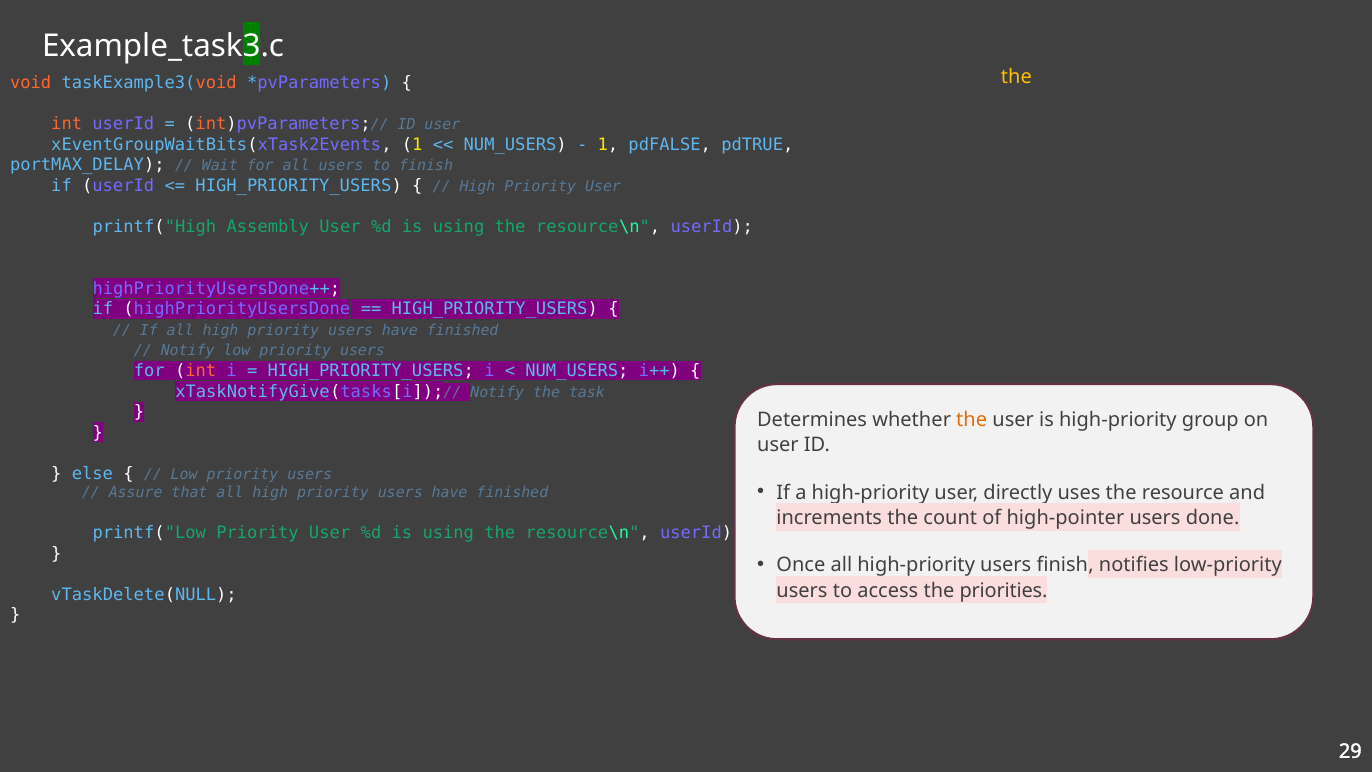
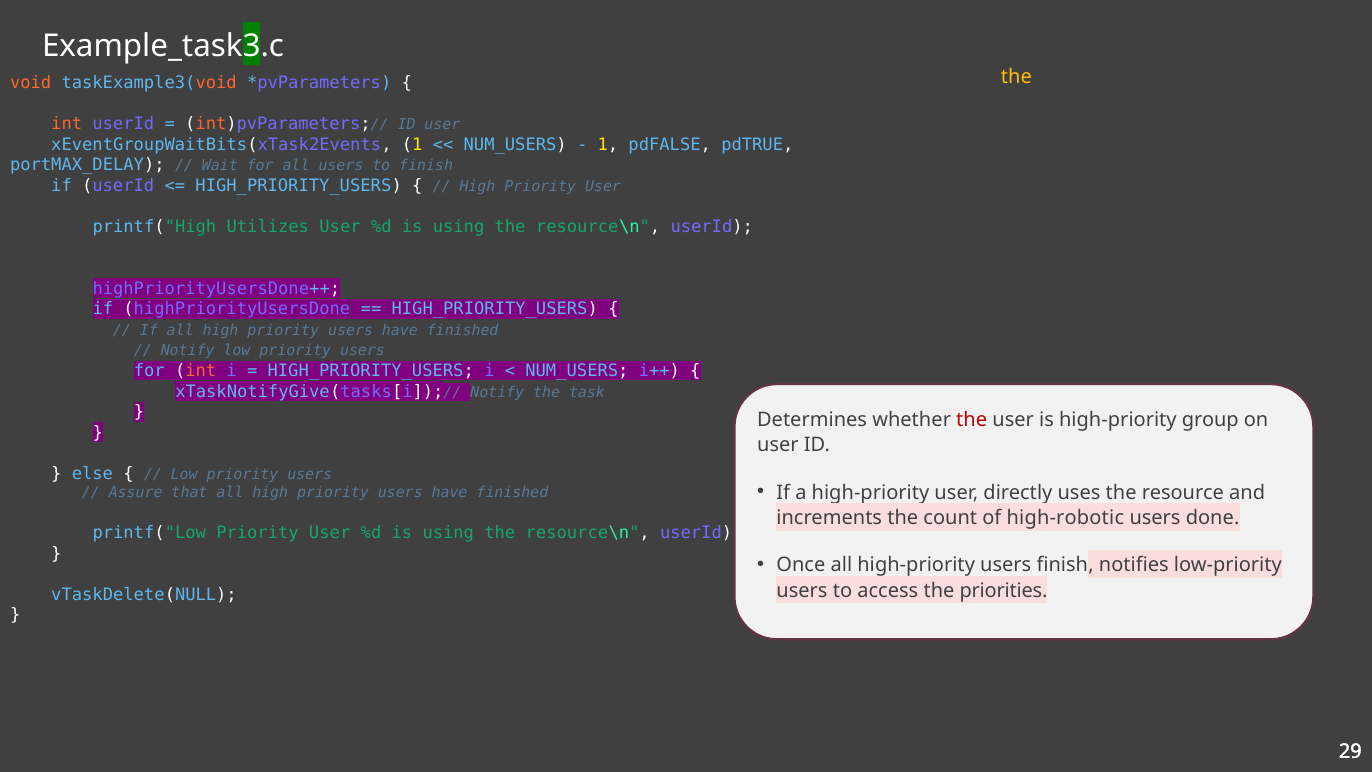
printf("High Assembly: Assembly -> Utilizes
the at (972, 419) colour: orange -> red
high-pointer: high-pointer -> high-robotic
